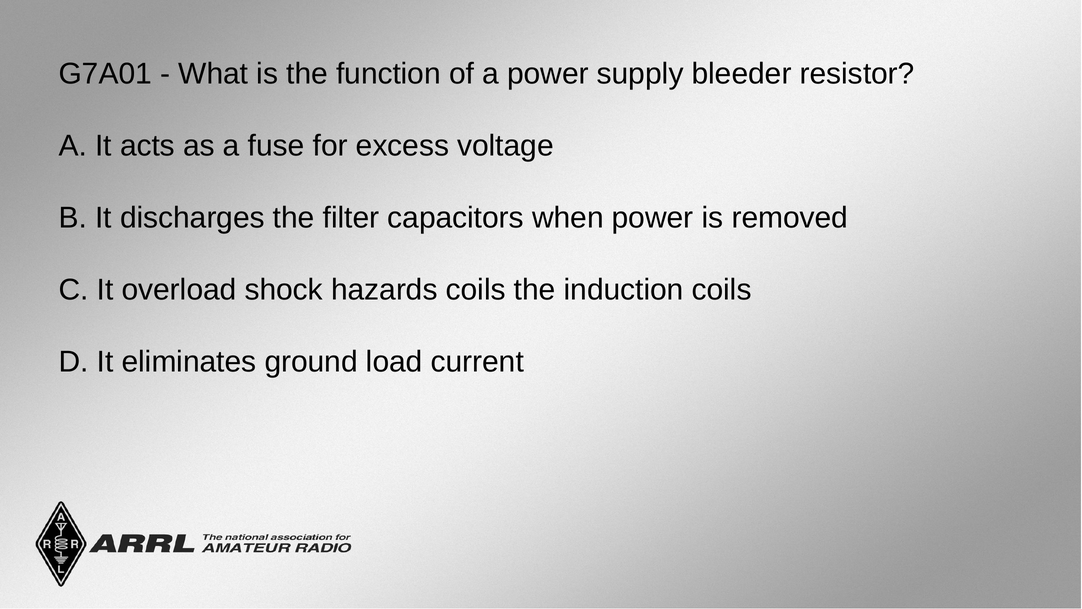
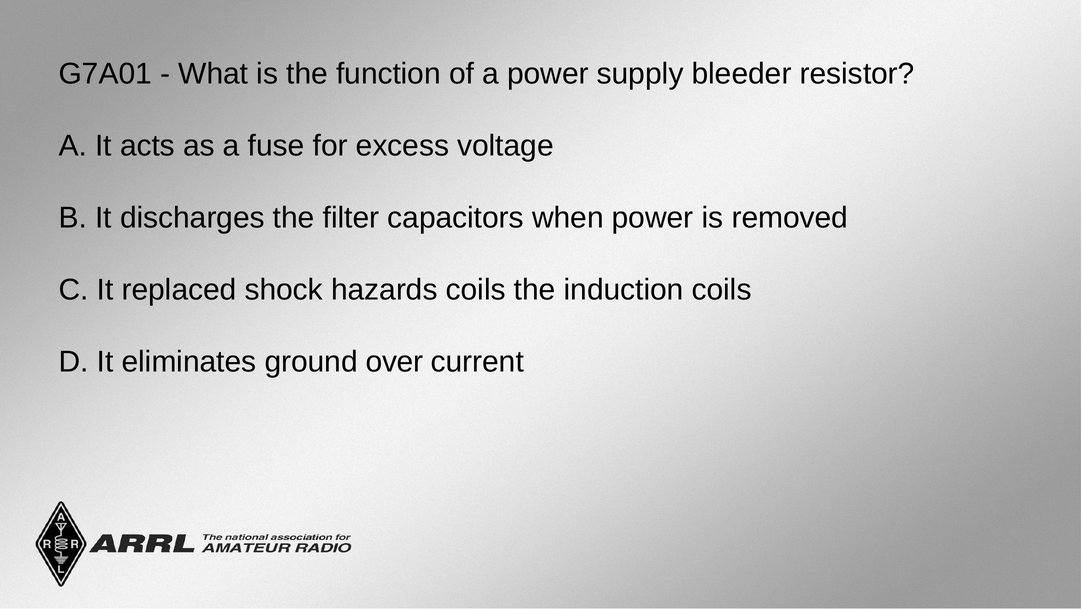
overload: overload -> replaced
load: load -> over
